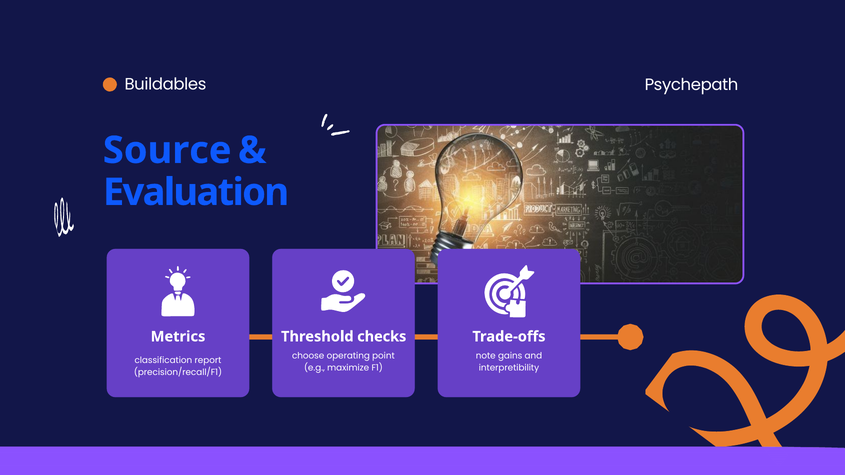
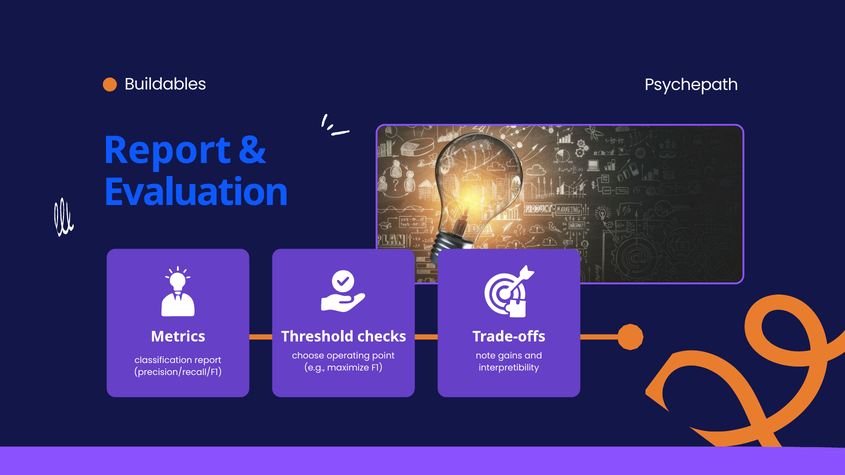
Source at (167, 150): Source -> Report
